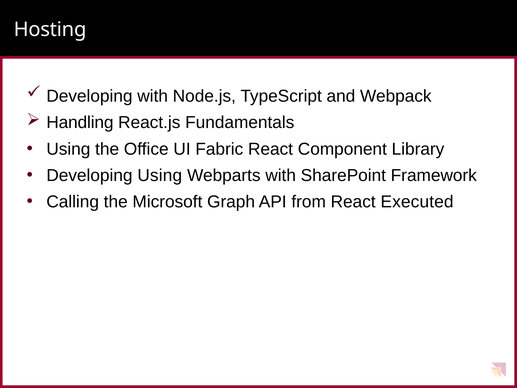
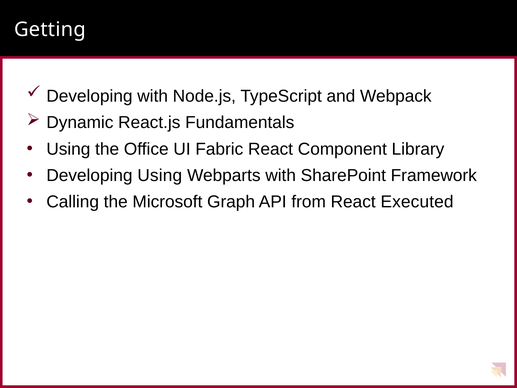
Hosting: Hosting -> Getting
Handling: Handling -> Dynamic
